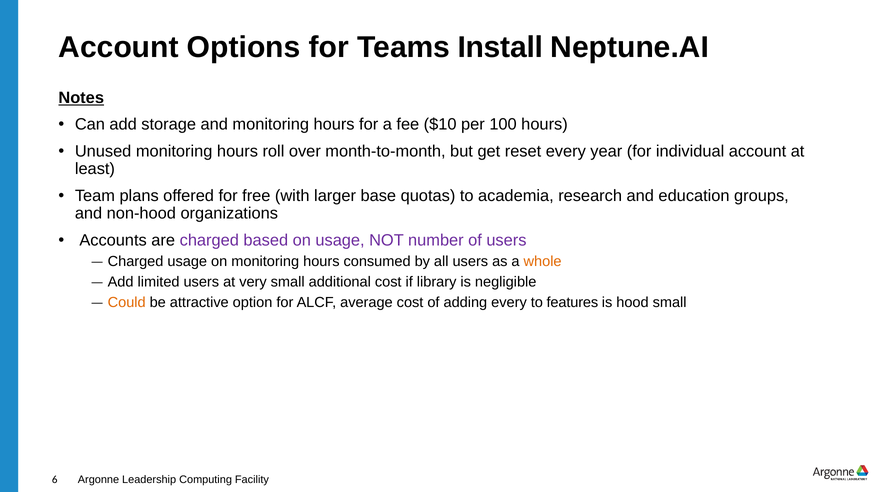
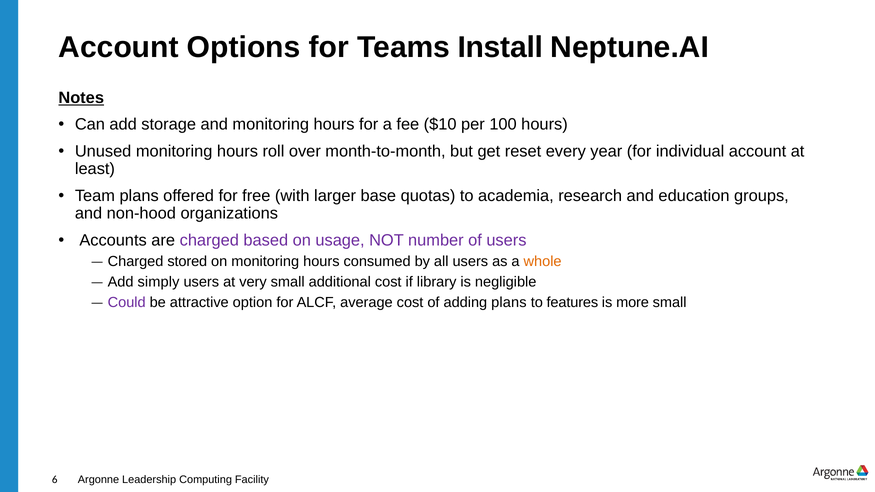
Charged usage: usage -> stored
limited: limited -> simply
Could colour: orange -> purple
adding every: every -> plans
hood: hood -> more
